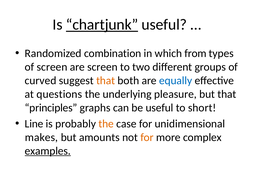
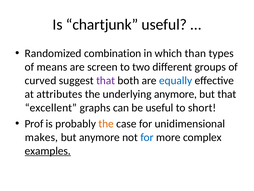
chartjunk underline: present -> none
from: from -> than
of screen: screen -> means
that at (106, 80) colour: orange -> purple
questions: questions -> attributes
underlying pleasure: pleasure -> anymore
principles: principles -> excellent
Line: Line -> Prof
but amounts: amounts -> anymore
for at (147, 137) colour: orange -> blue
